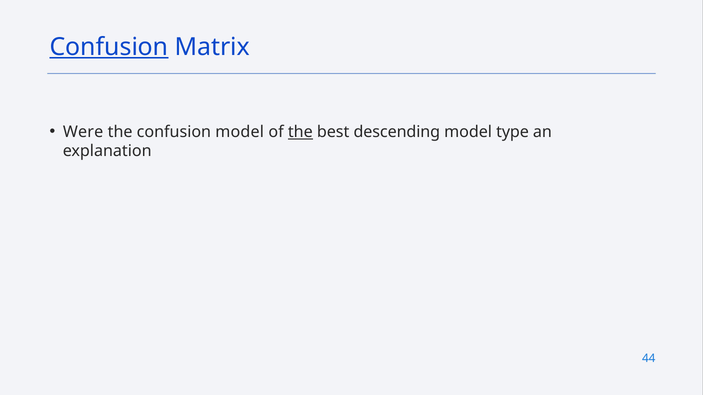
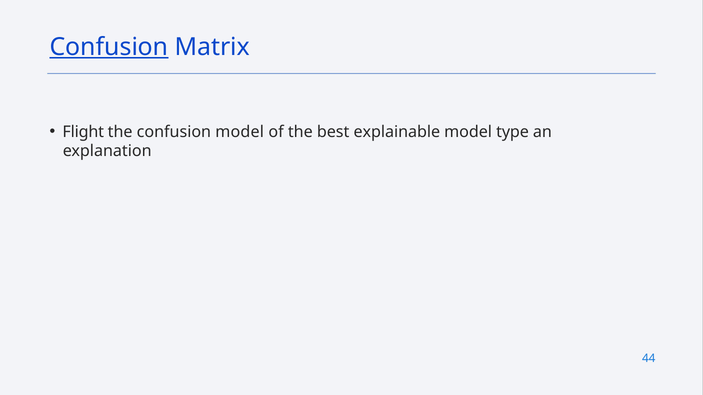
Were: Were -> Flight
the at (300, 132) underline: present -> none
descending: descending -> explainable
